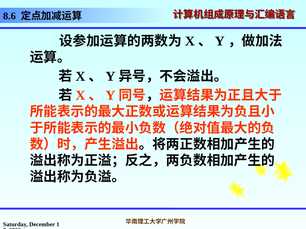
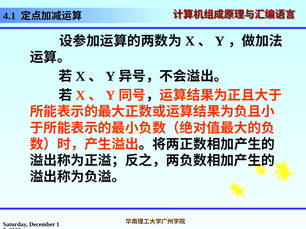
8.6: 8.6 -> 4.1
